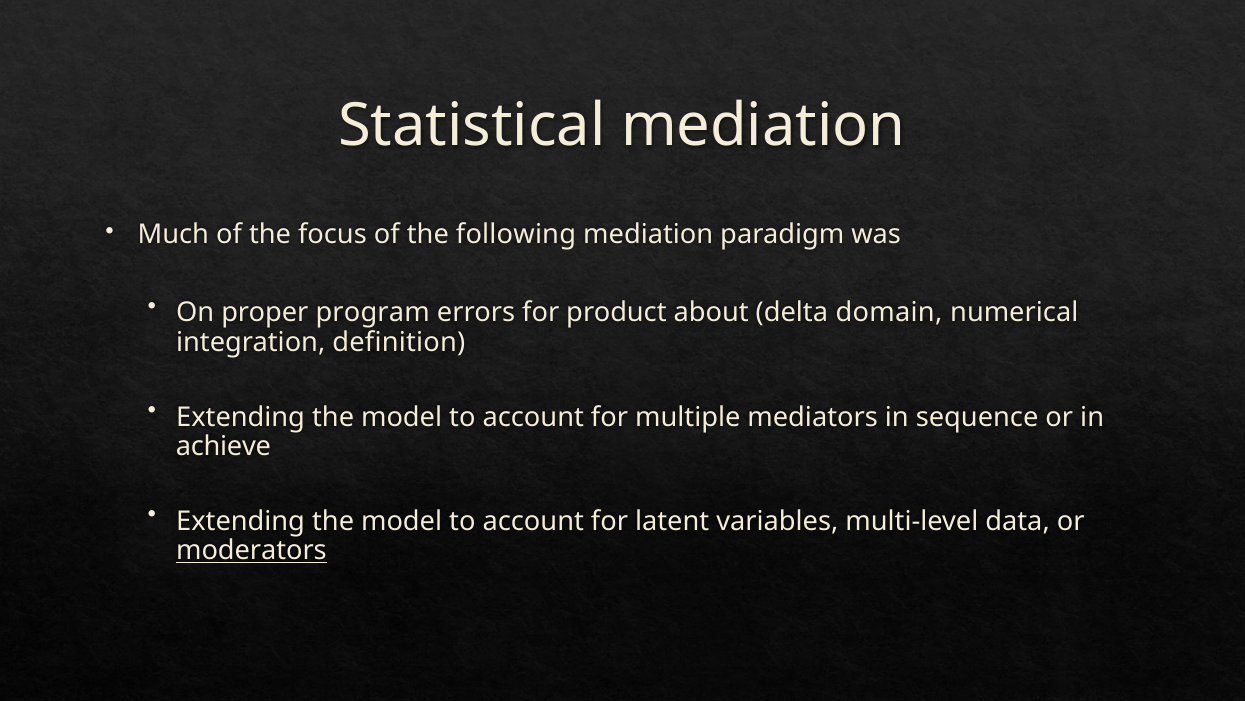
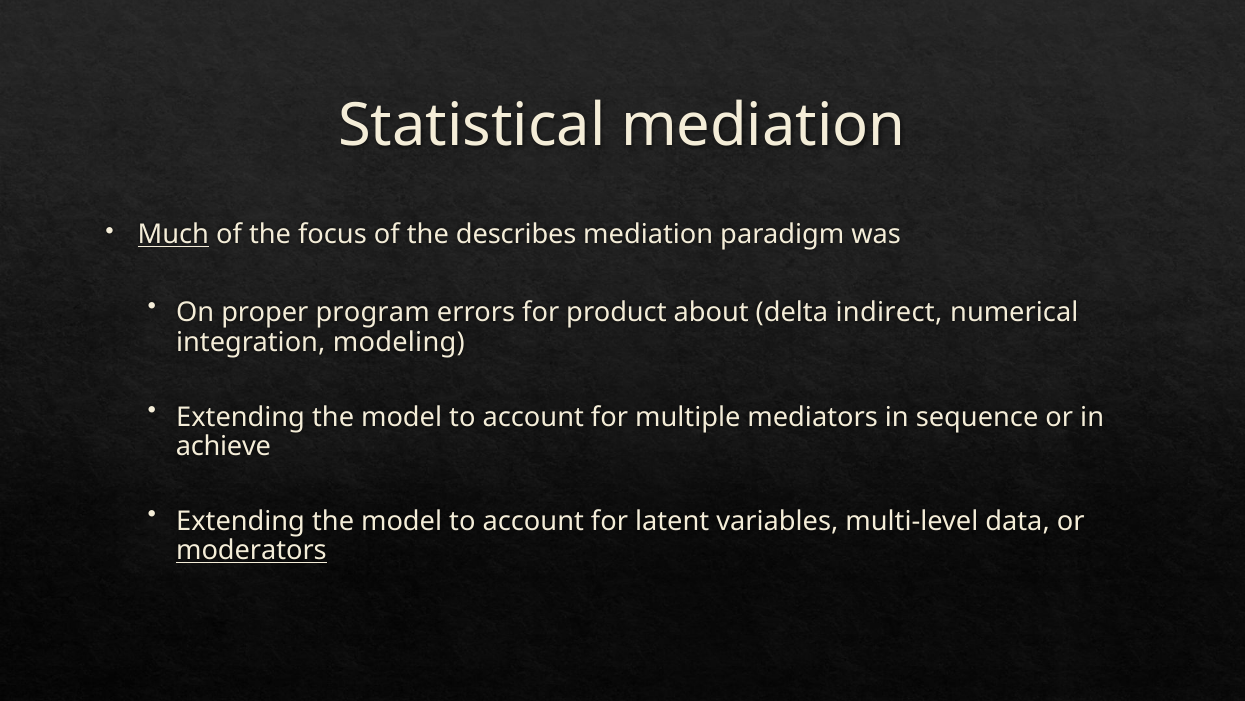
Much underline: none -> present
following: following -> describes
domain: domain -> indirect
definition: definition -> modeling
